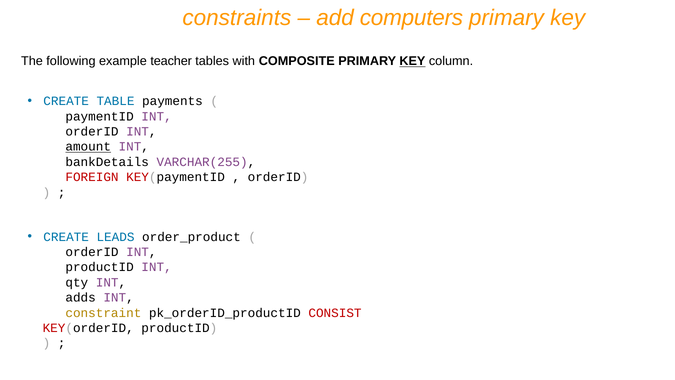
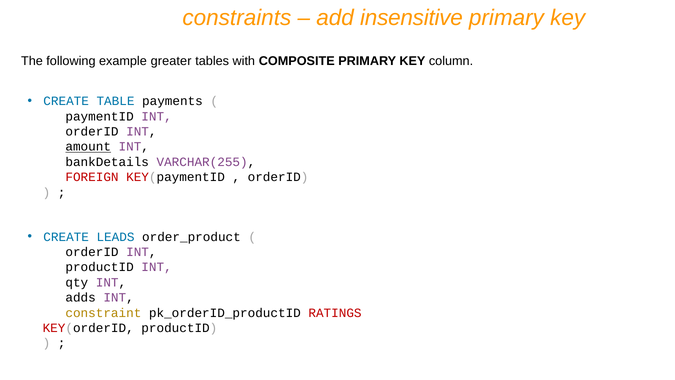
computers: computers -> insensitive
teacher: teacher -> greater
KEY at (412, 61) underline: present -> none
CONSIST: CONSIST -> RATINGS
